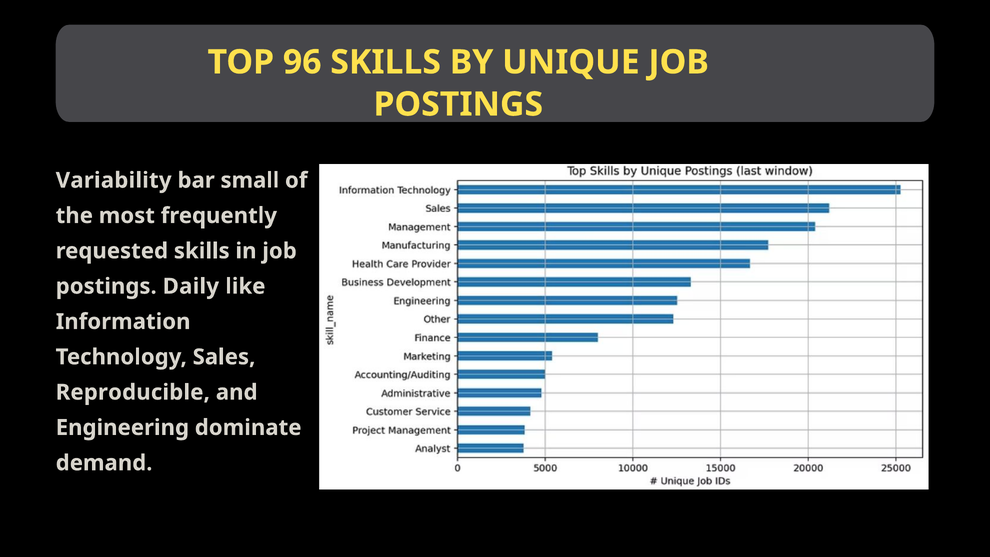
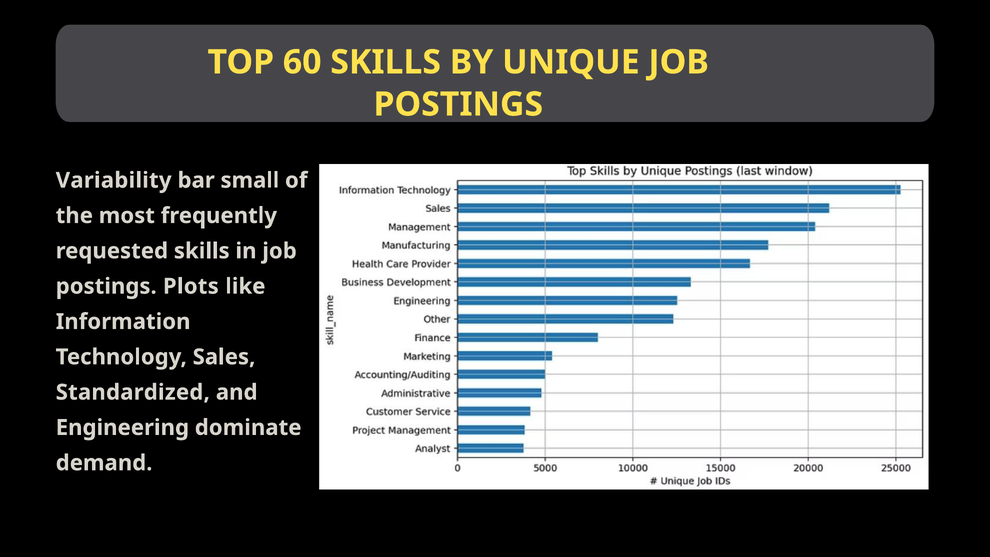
96: 96 -> 60
Daily: Daily -> Plots
Reproducible: Reproducible -> Standardized
